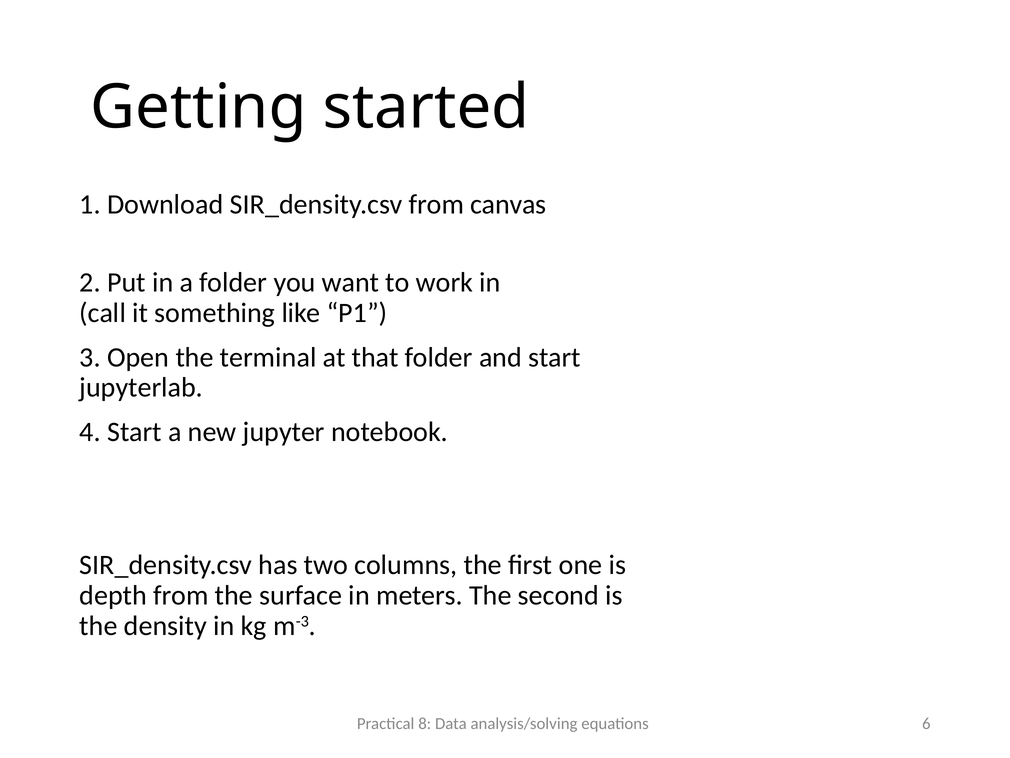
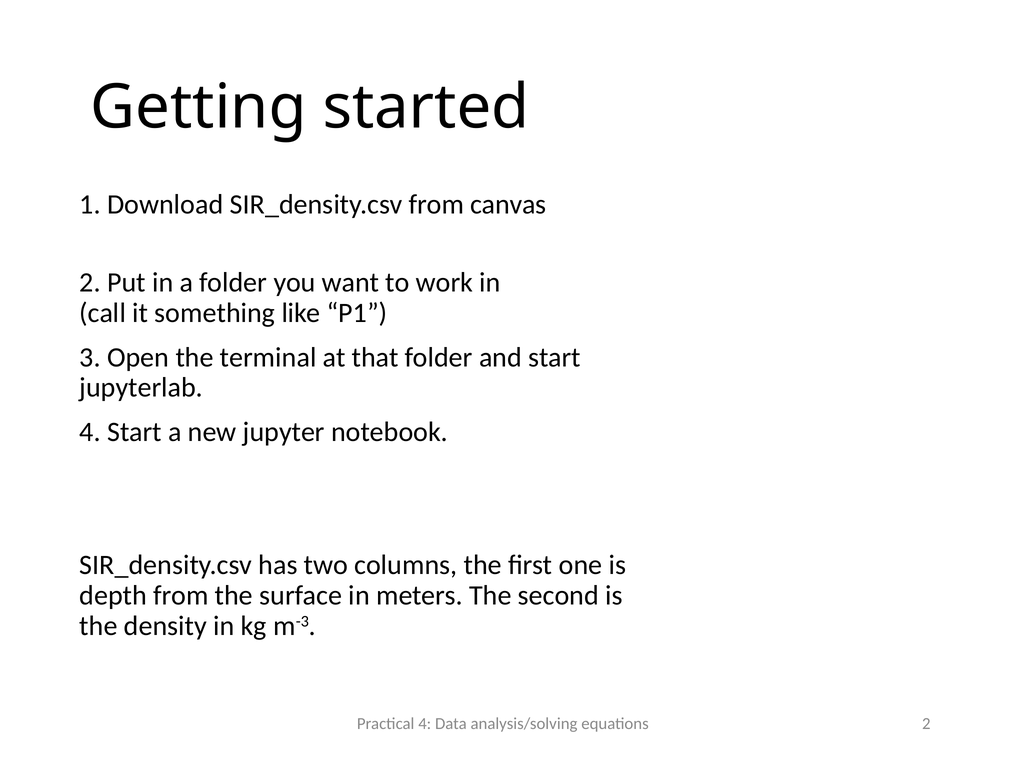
Practical 8: 8 -> 4
equations 6: 6 -> 2
